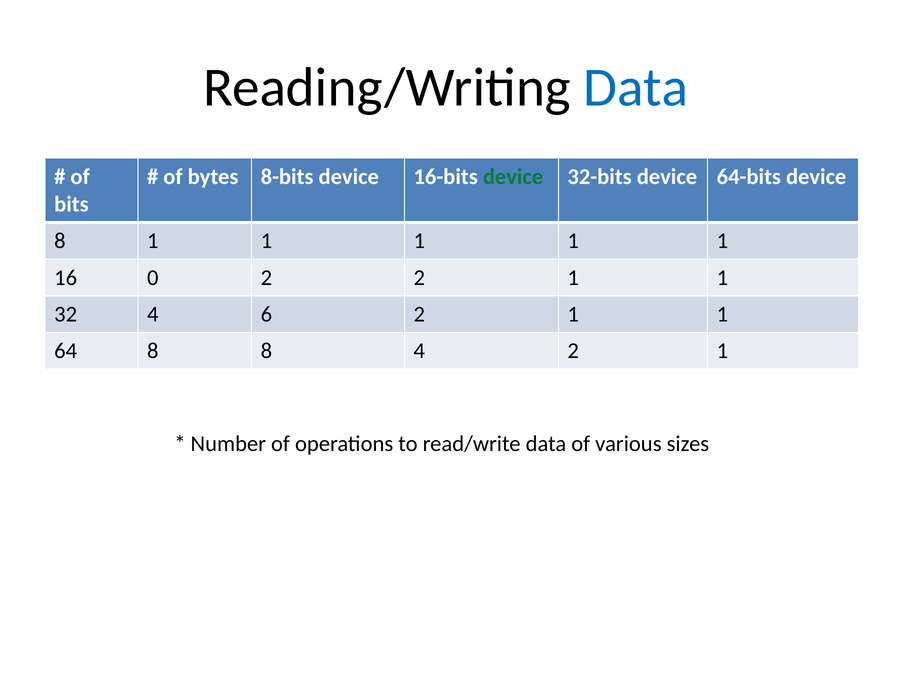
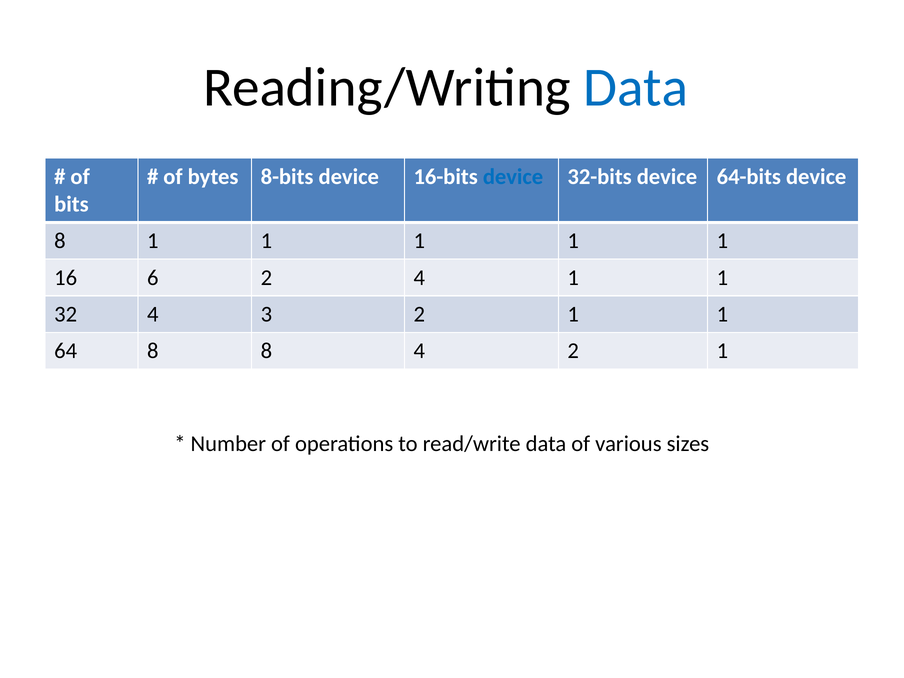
device at (513, 177) colour: green -> blue
0: 0 -> 6
2 2: 2 -> 4
6: 6 -> 3
